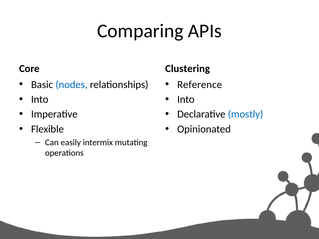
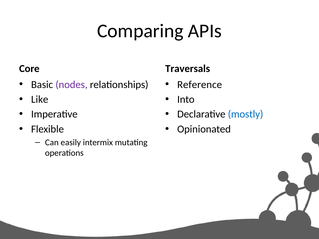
Clustering: Clustering -> Traversals
nodes colour: blue -> purple
Into at (40, 99): Into -> Like
